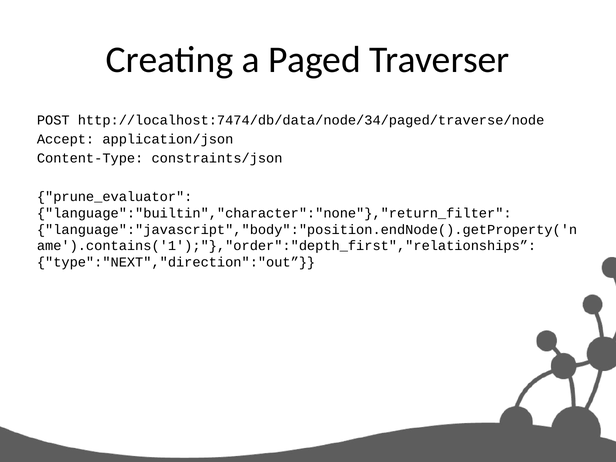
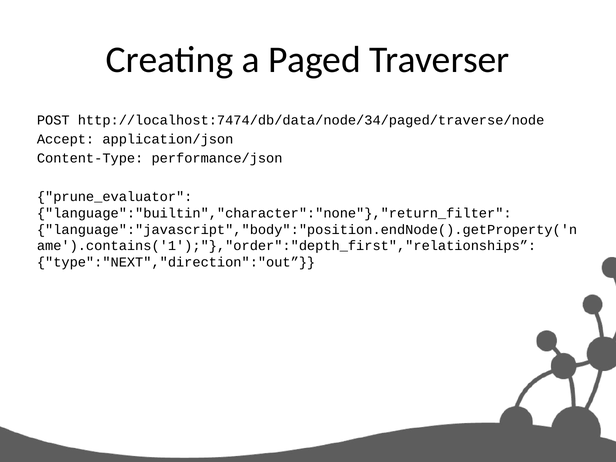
constraints/json: constraints/json -> performance/json
